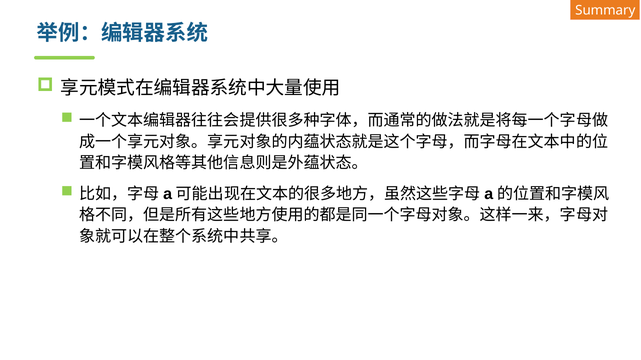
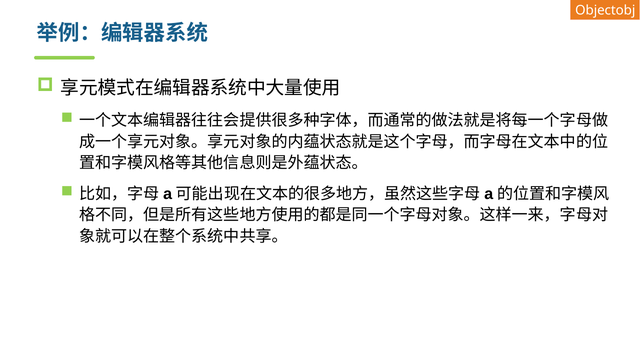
Summary: Summary -> Objectobj
